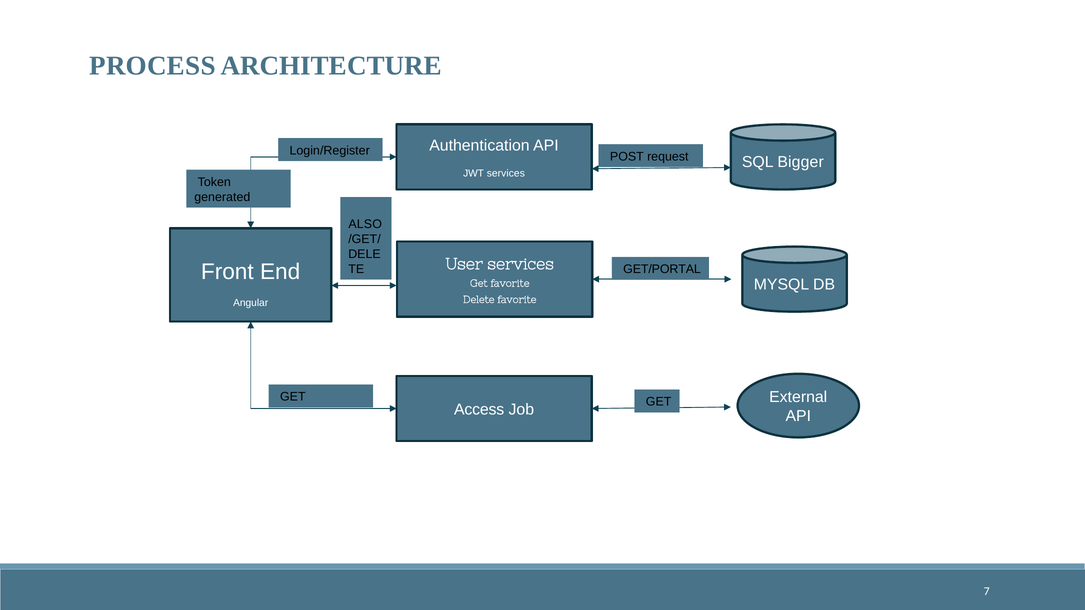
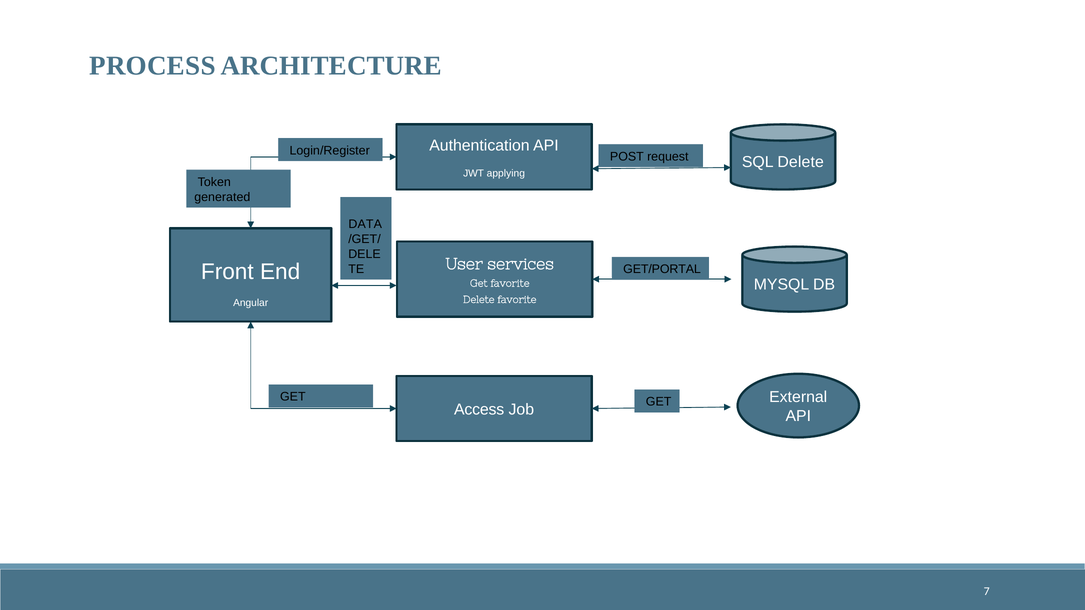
SQL Bigger: Bigger -> Delete
JWT services: services -> applying
ALSO: ALSO -> DATA
